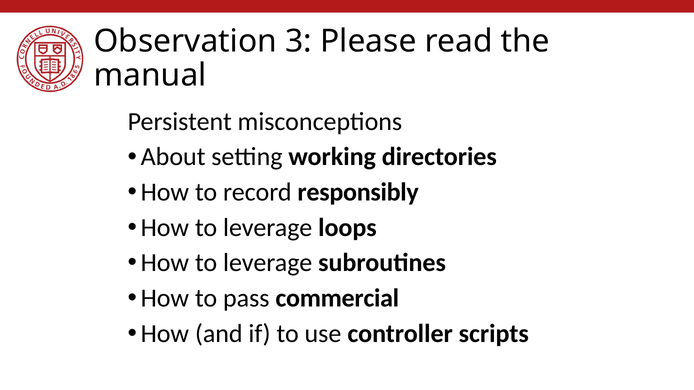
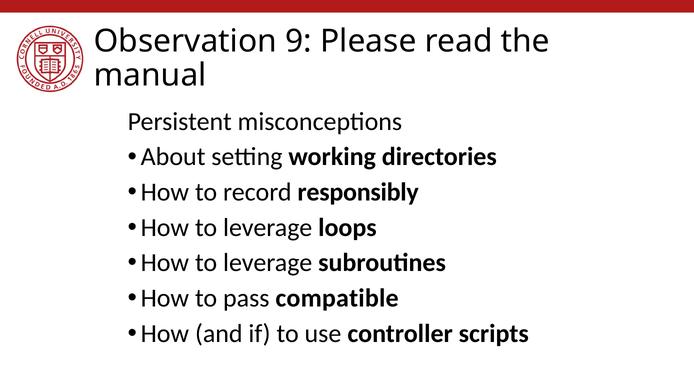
3: 3 -> 9
commercial: commercial -> compatible
